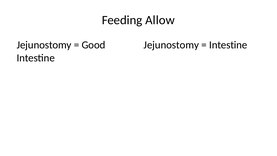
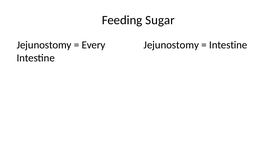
Allow: Allow -> Sugar
Good: Good -> Every
